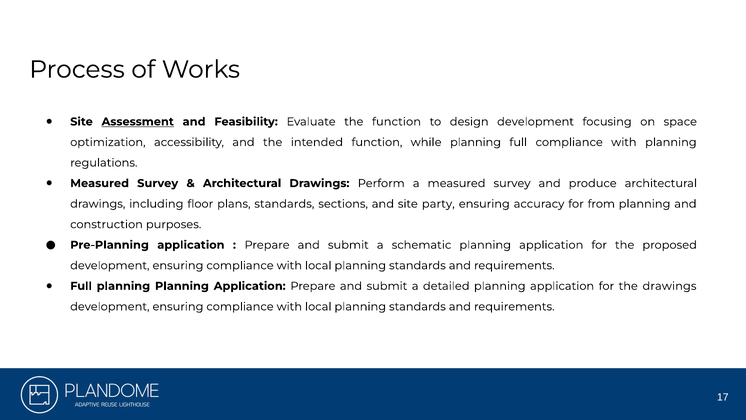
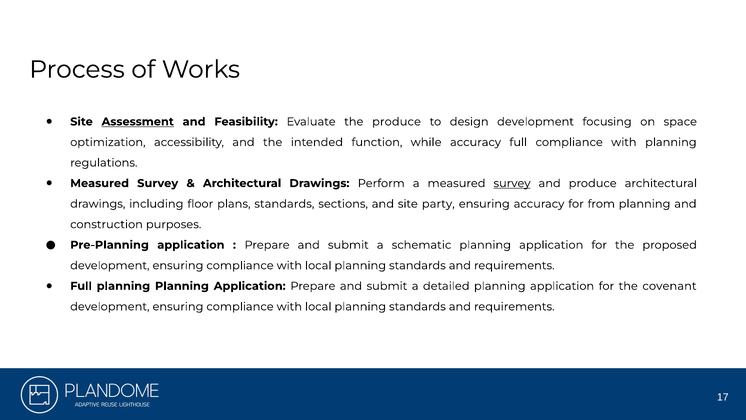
the function: function -> produce
while planning: planning -> accuracy
survey at (512, 183) underline: none -> present
the drawings: drawings -> covenant
